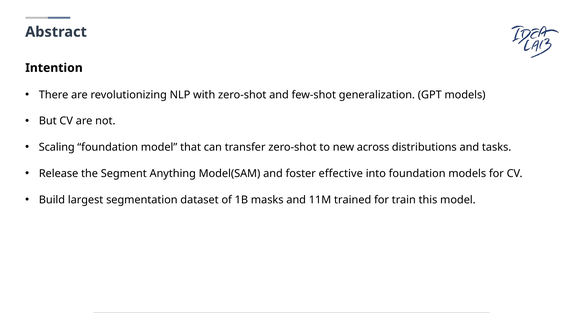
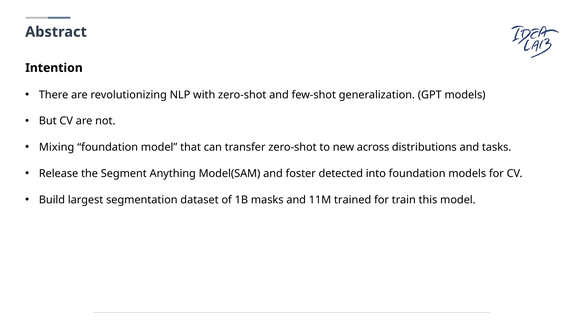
Scaling: Scaling -> Mixing
effective: effective -> detected
